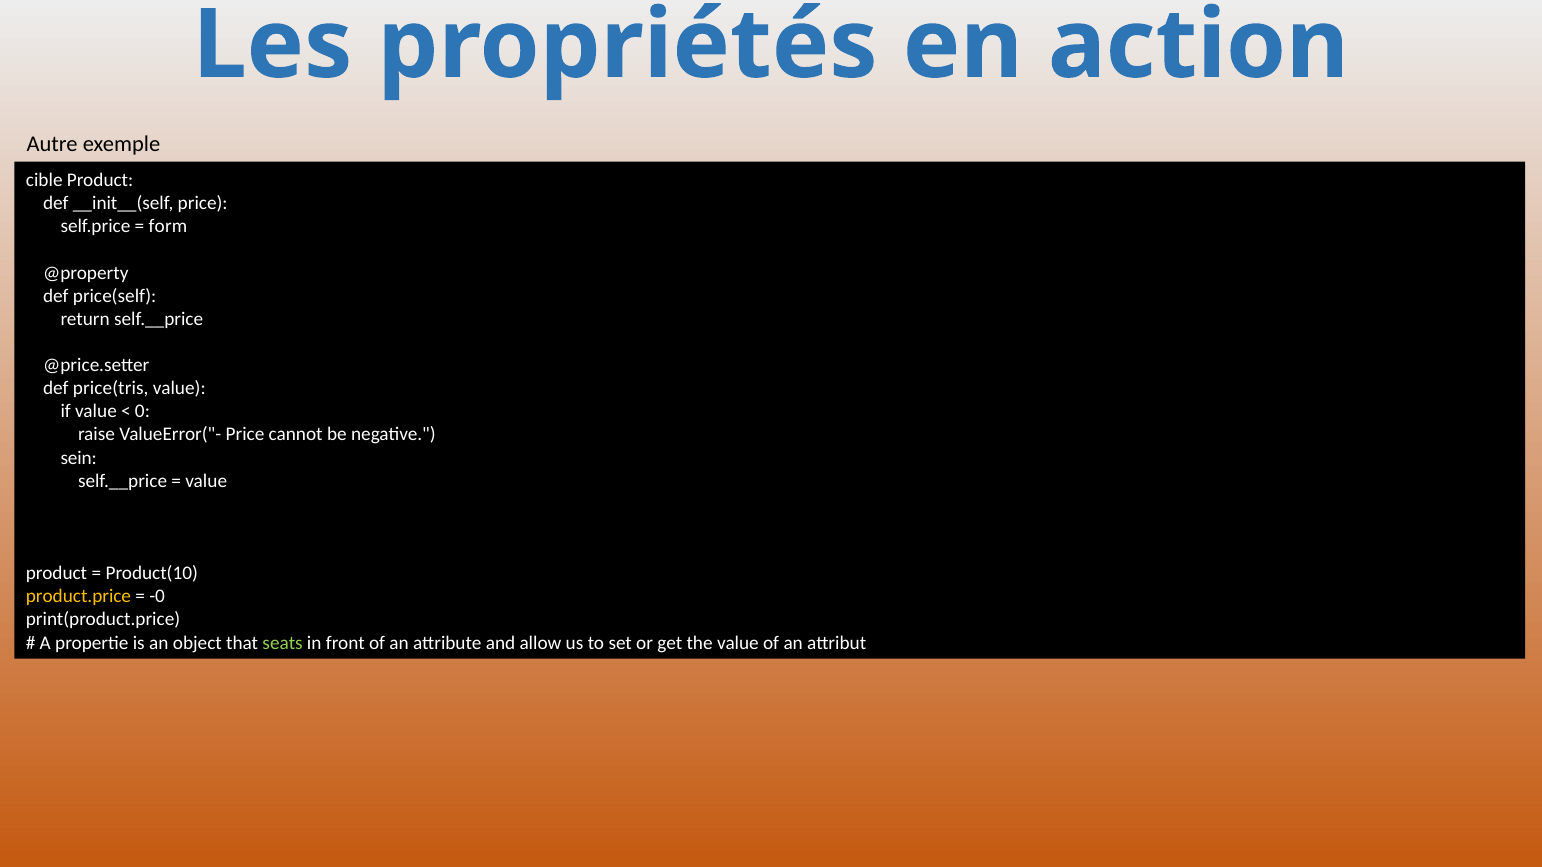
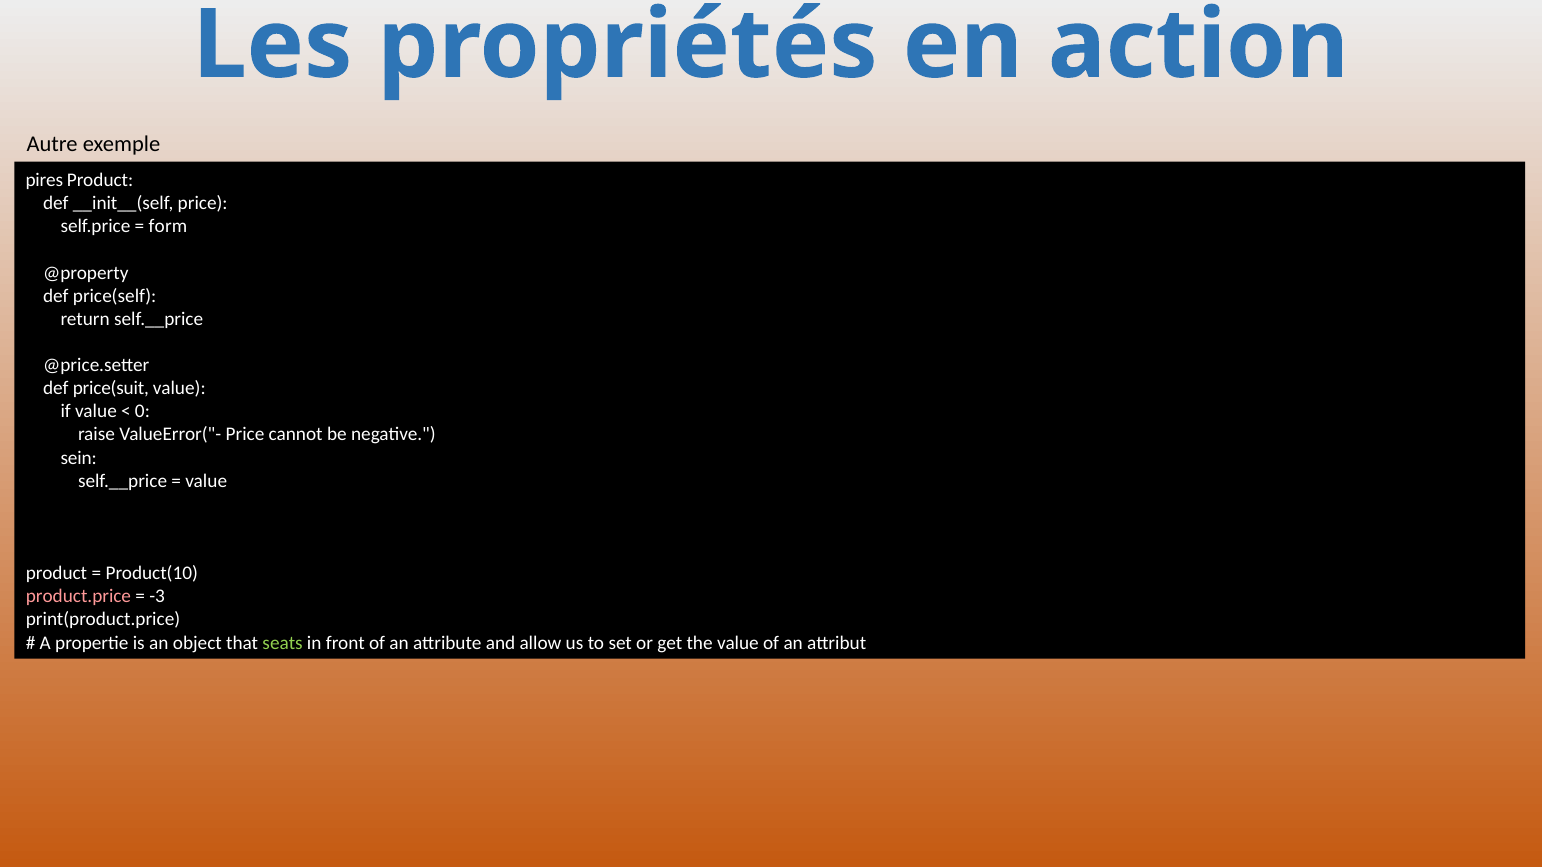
cible: cible -> pires
price(tris: price(tris -> price(suit
product.price colour: yellow -> pink
-0: -0 -> -3
